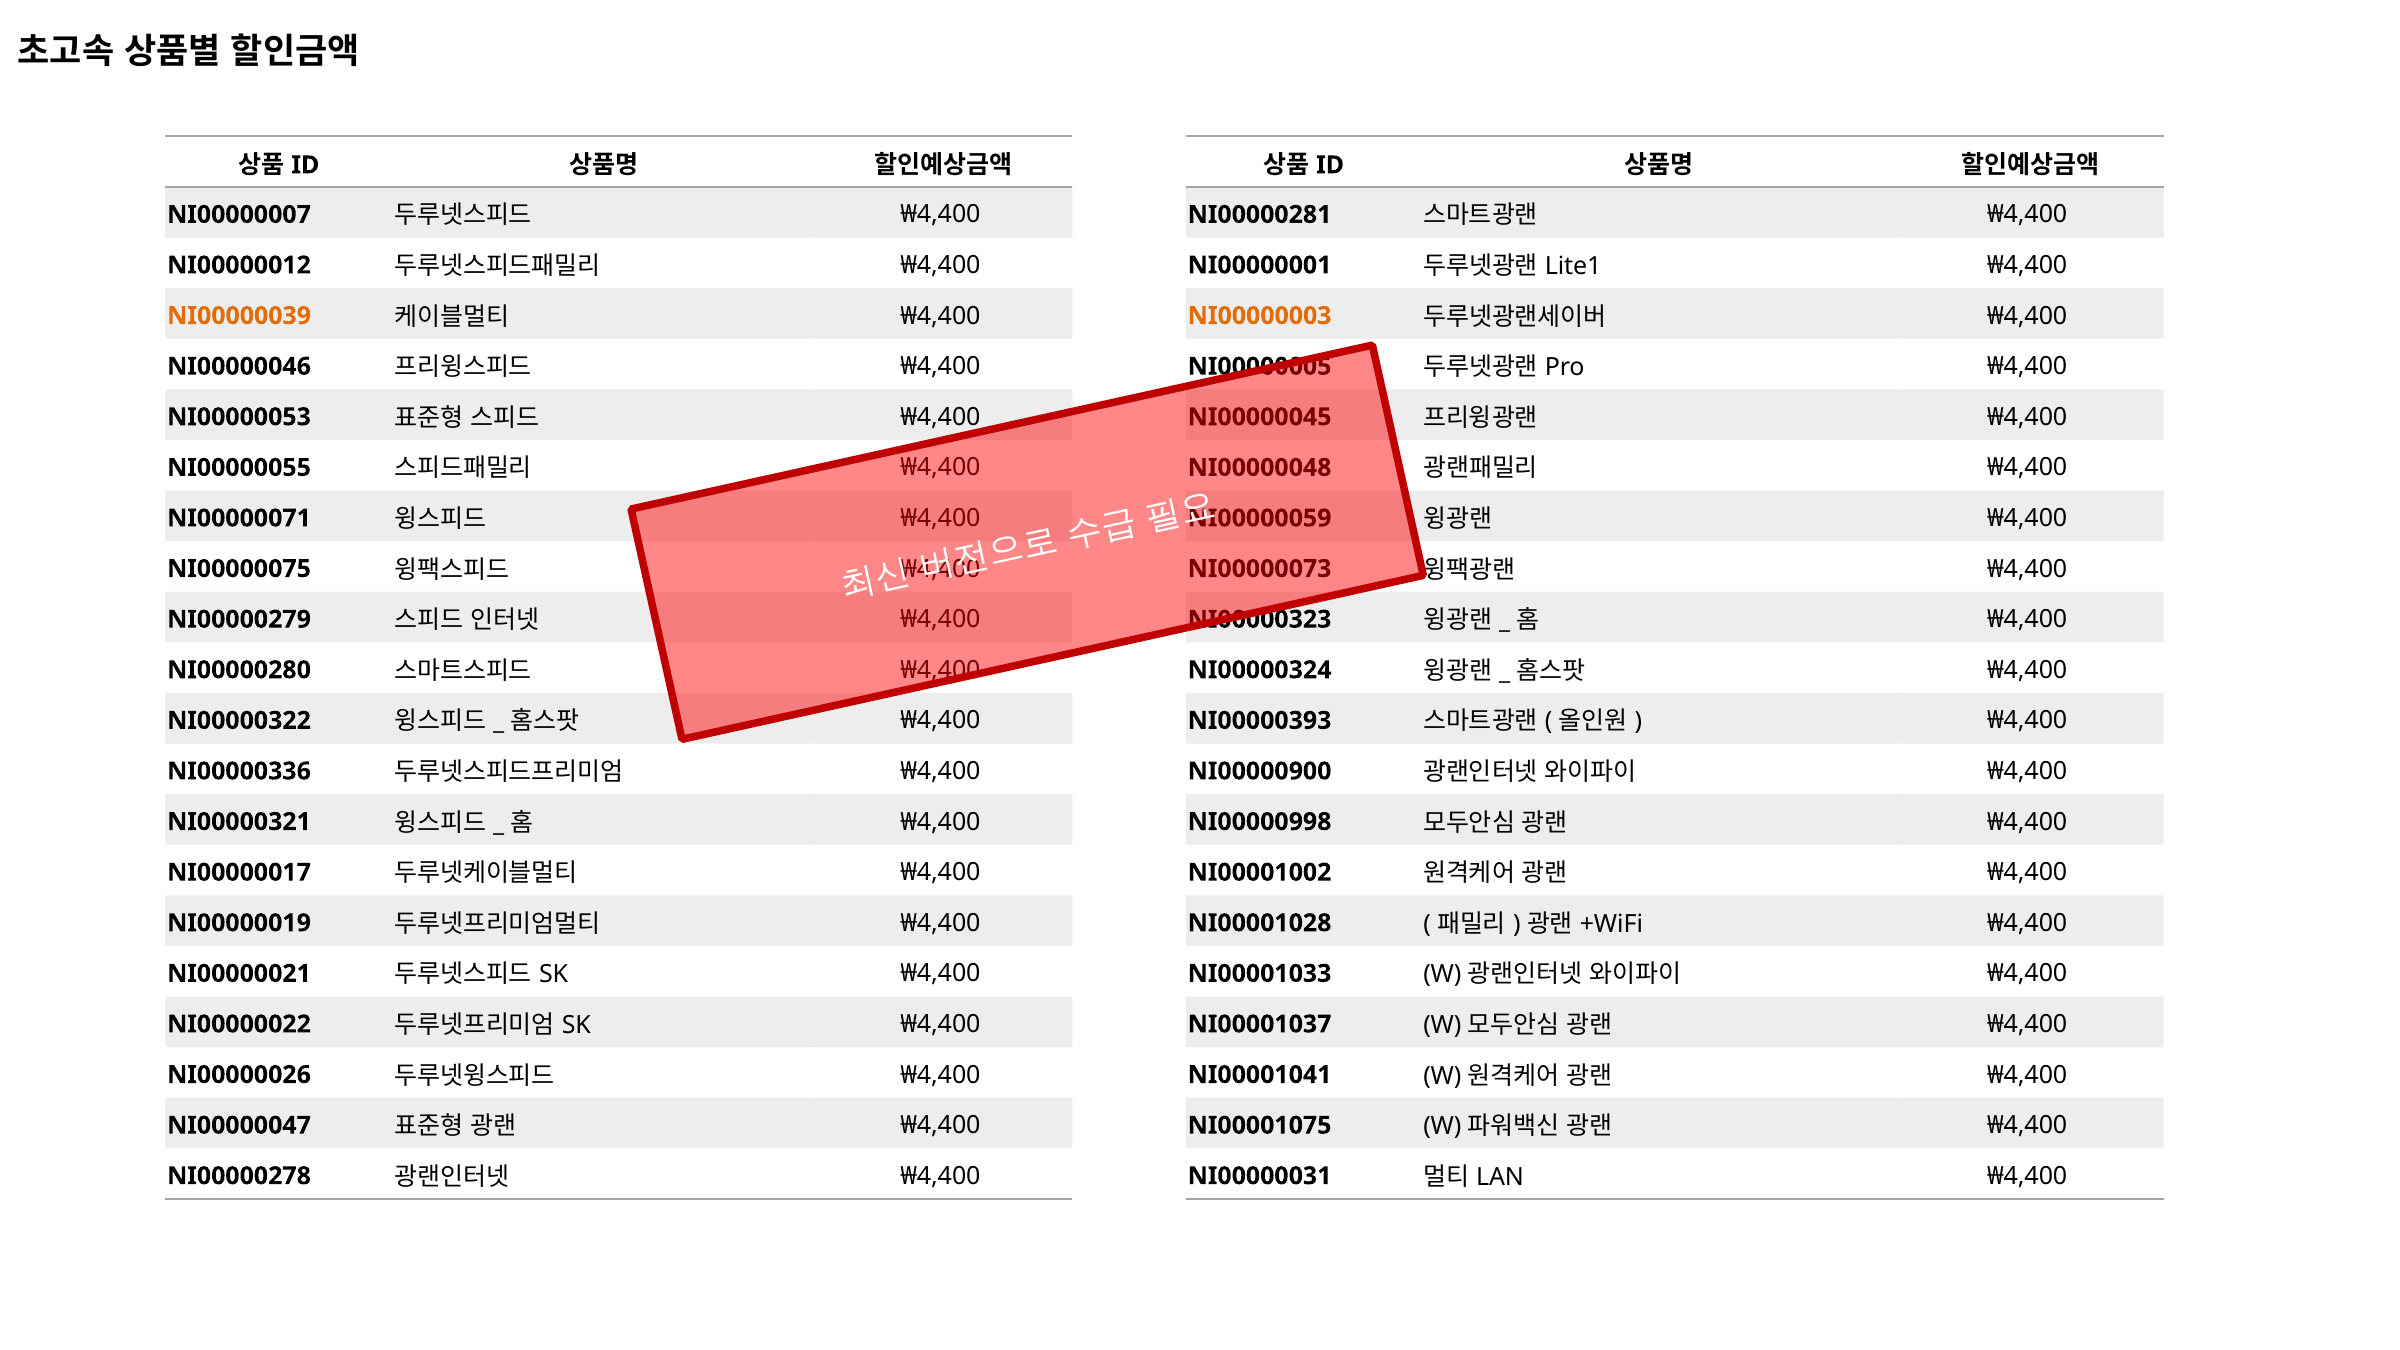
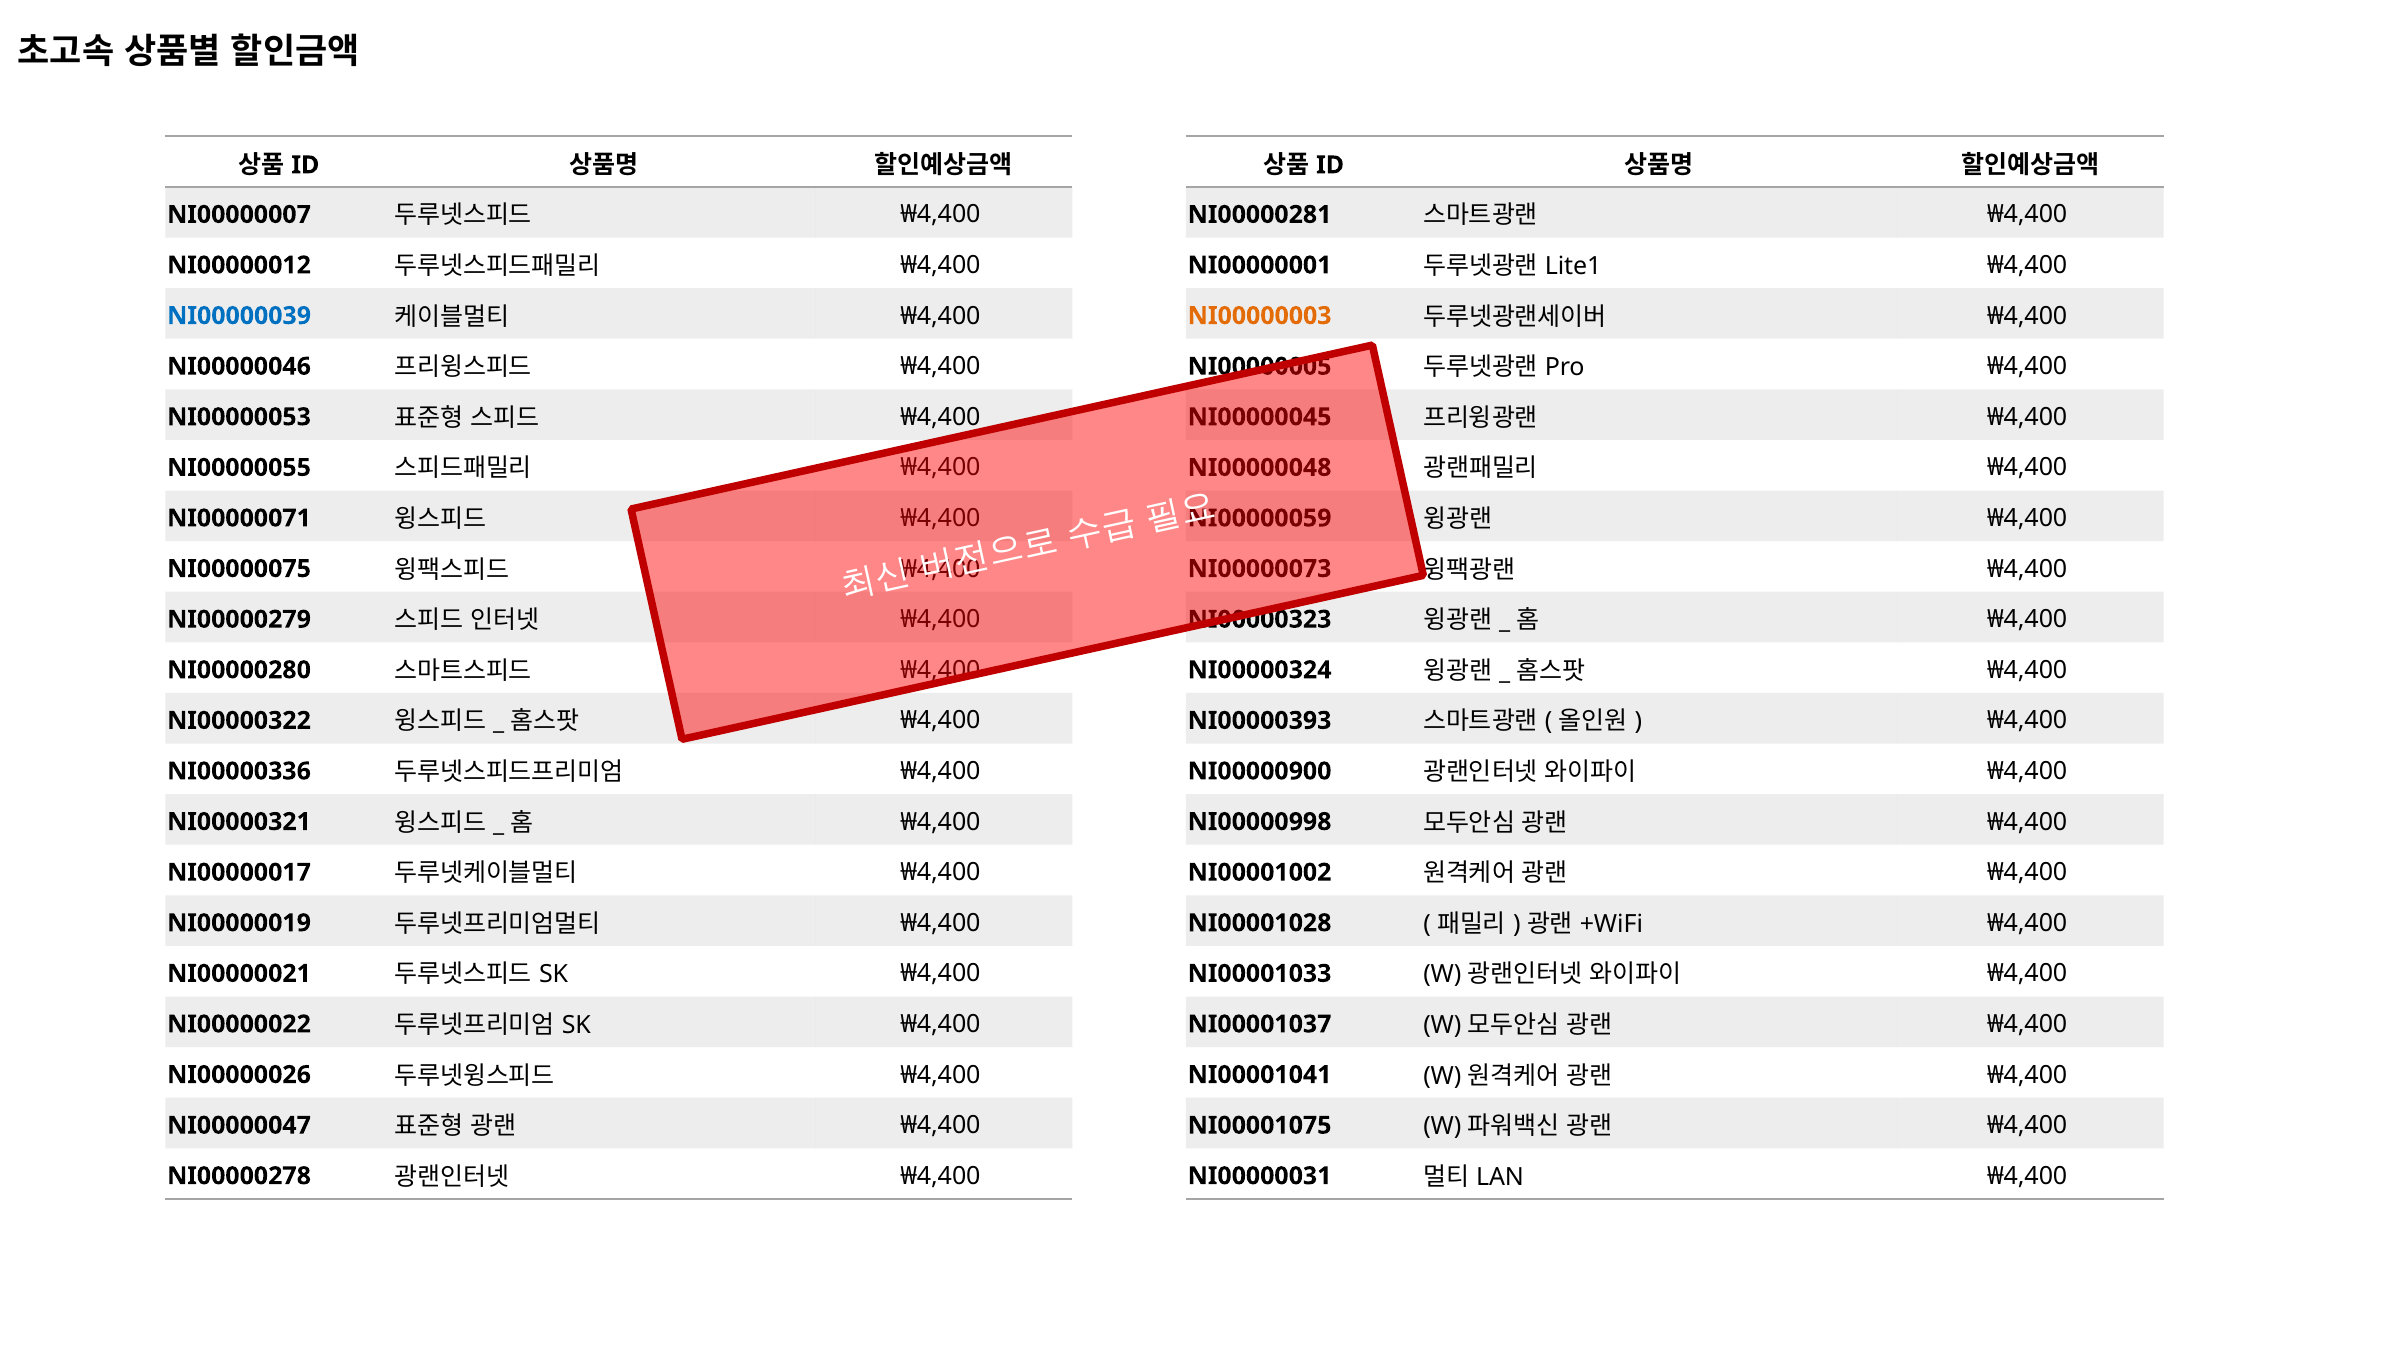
NI00000039 colour: orange -> blue
